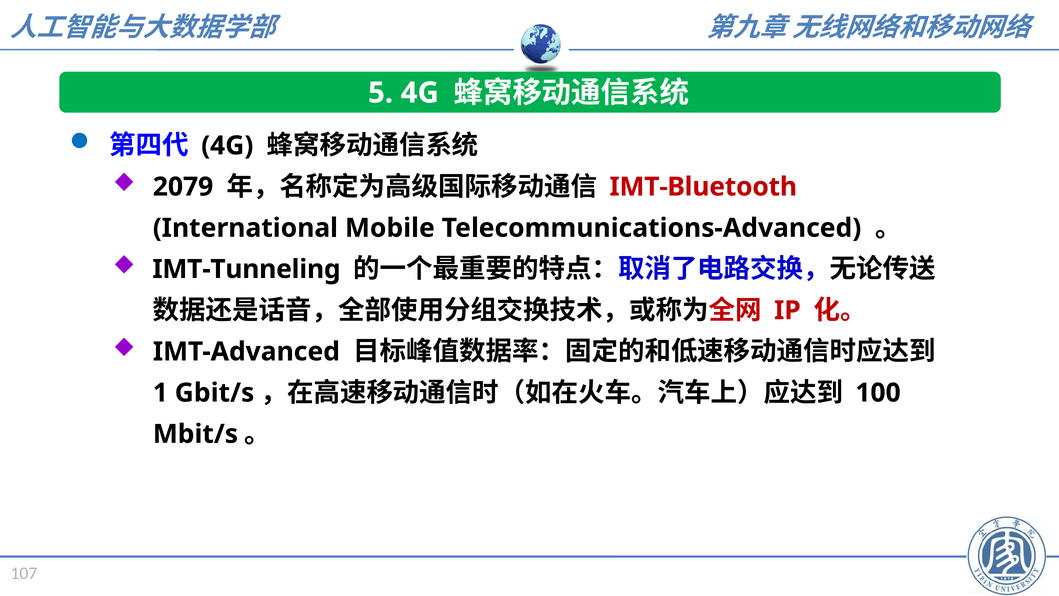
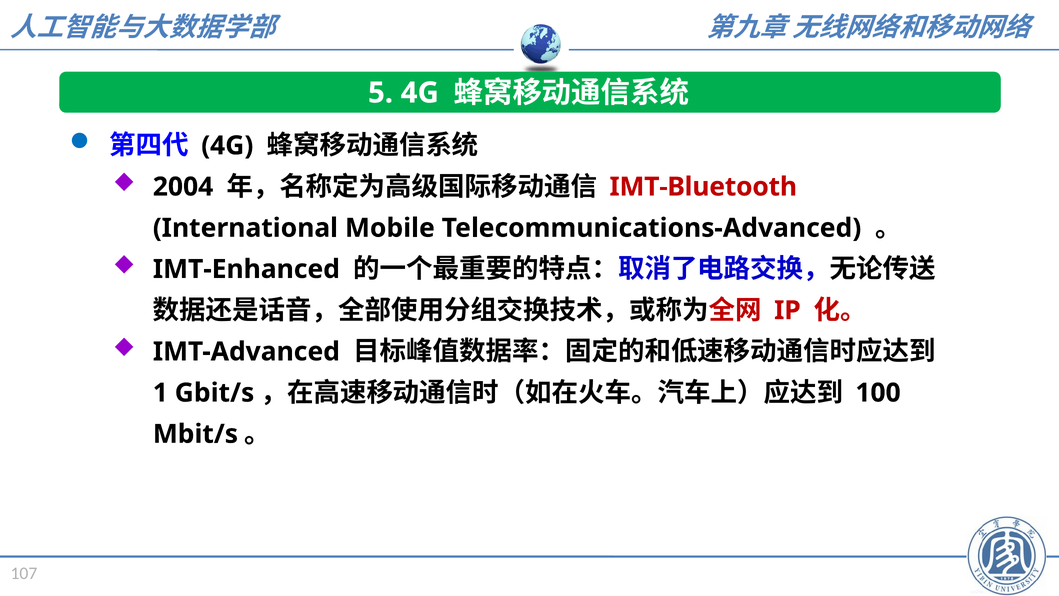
2079: 2079 -> 2004
IMT-Tunneling: IMT-Tunneling -> IMT-Enhanced
